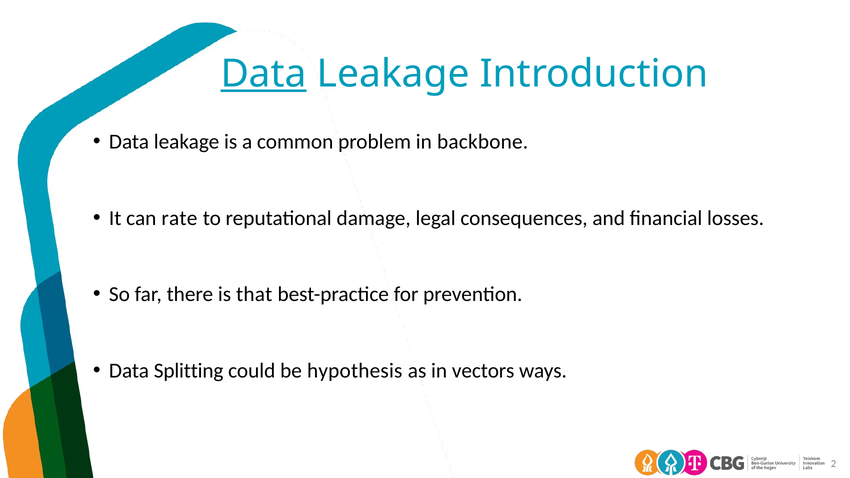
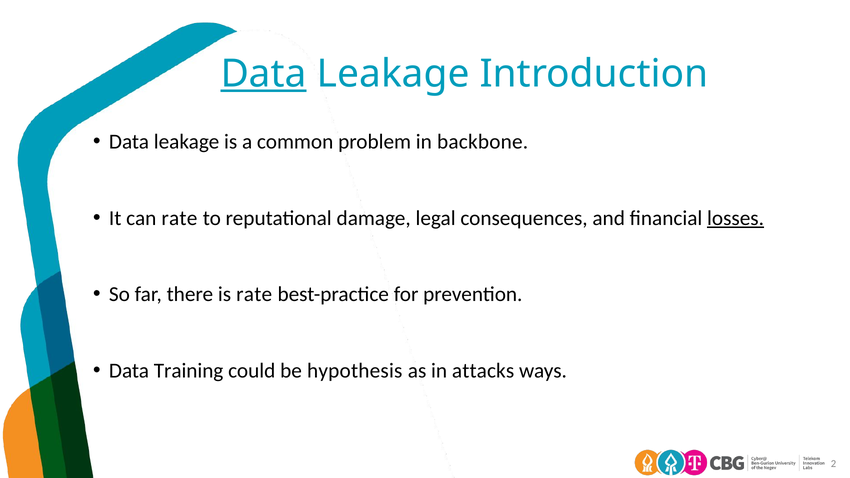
losses underline: none -> present
is that: that -> rate
Splitting: Splitting -> Training
vectors: vectors -> attacks
